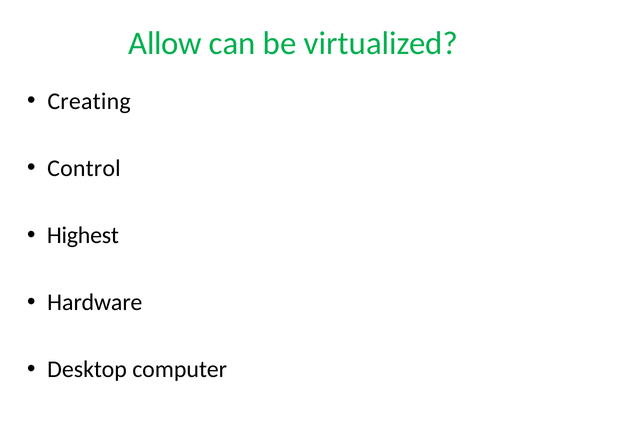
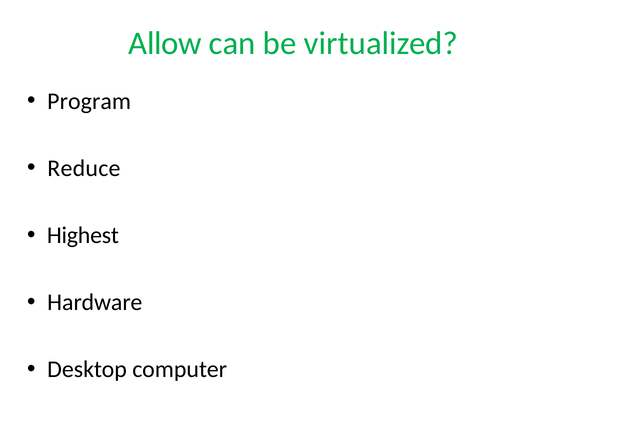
Creating: Creating -> Program
Control: Control -> Reduce
